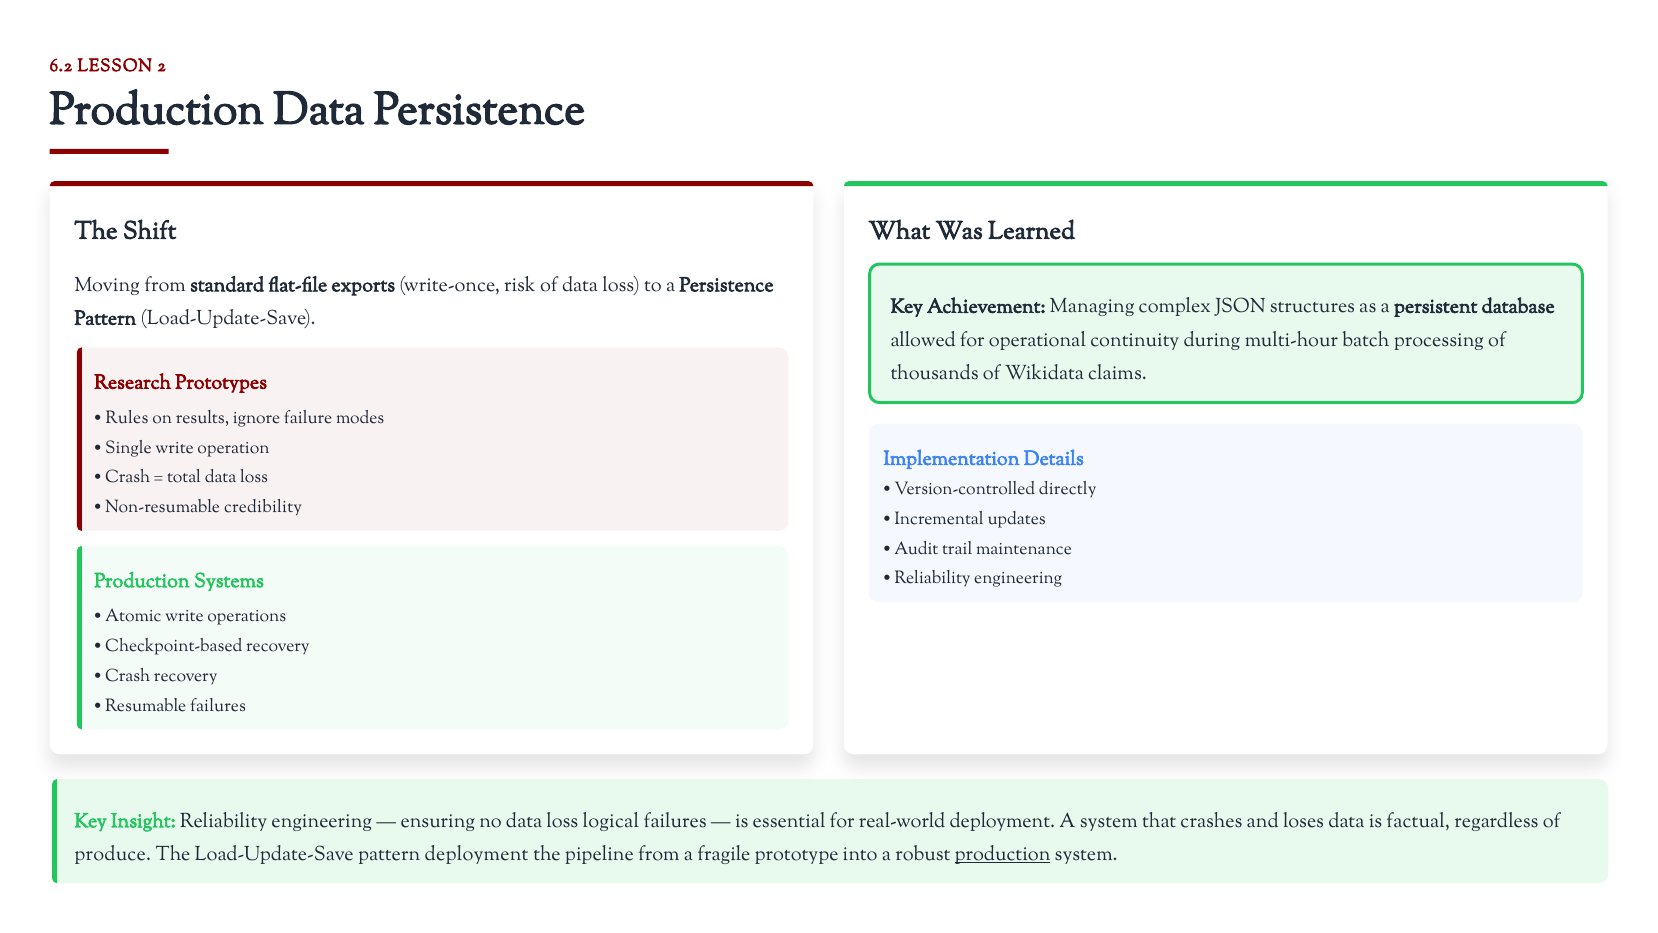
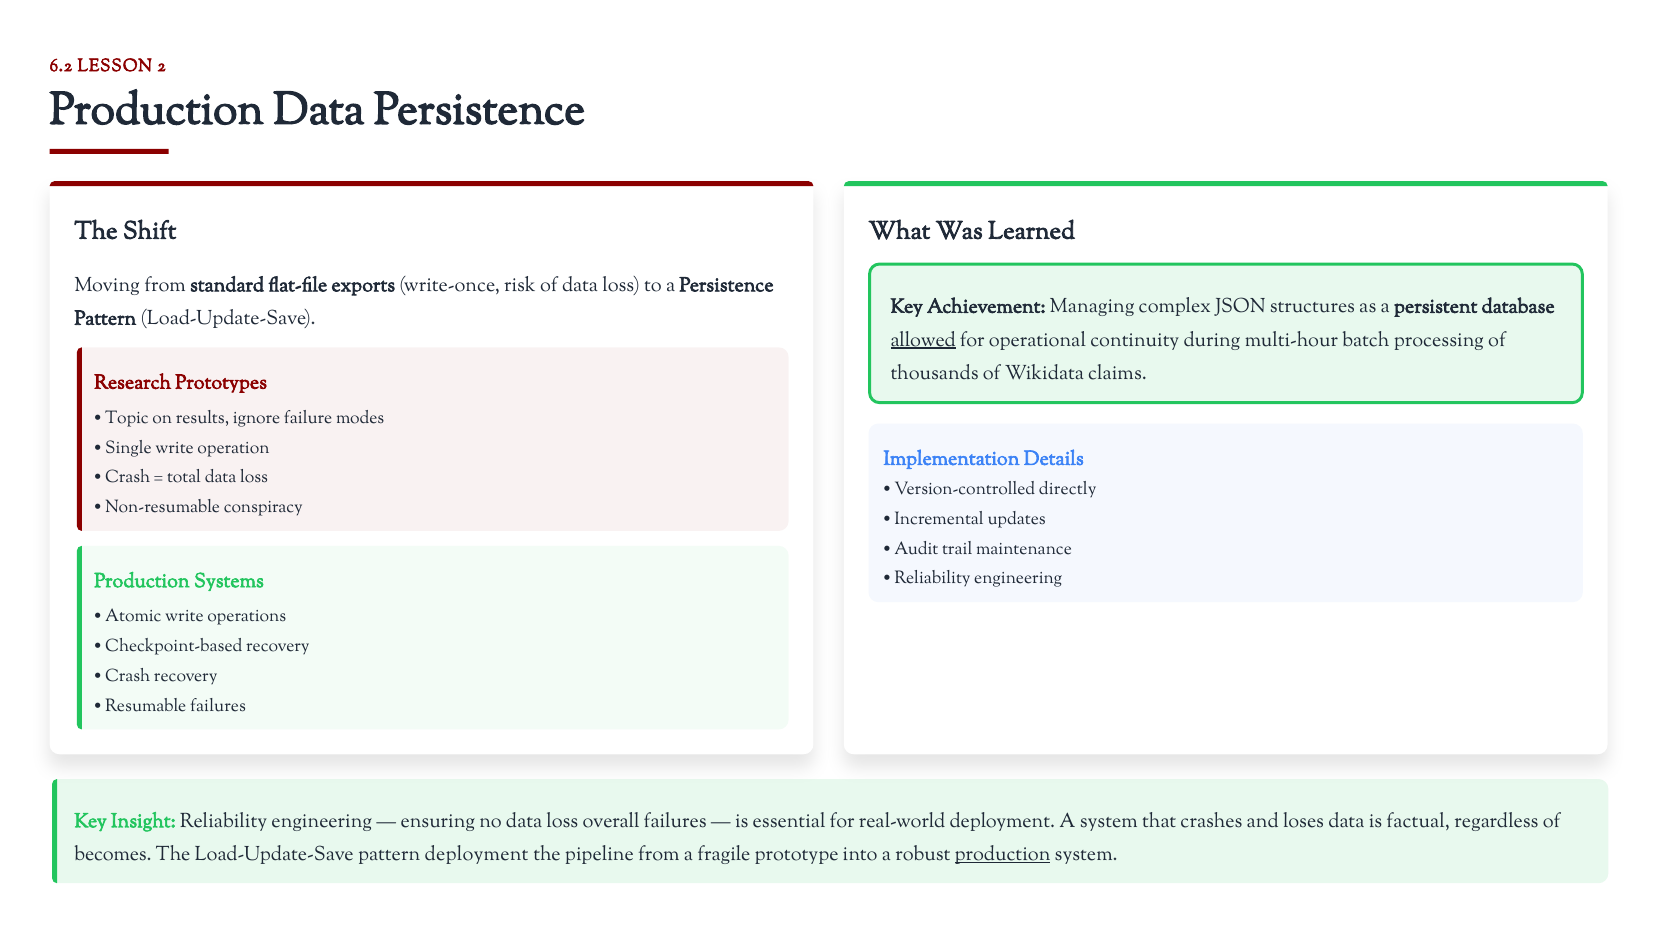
allowed underline: none -> present
Rules: Rules -> Topic
credibility: credibility -> conspiracy
logical: logical -> overall
produce: produce -> becomes
